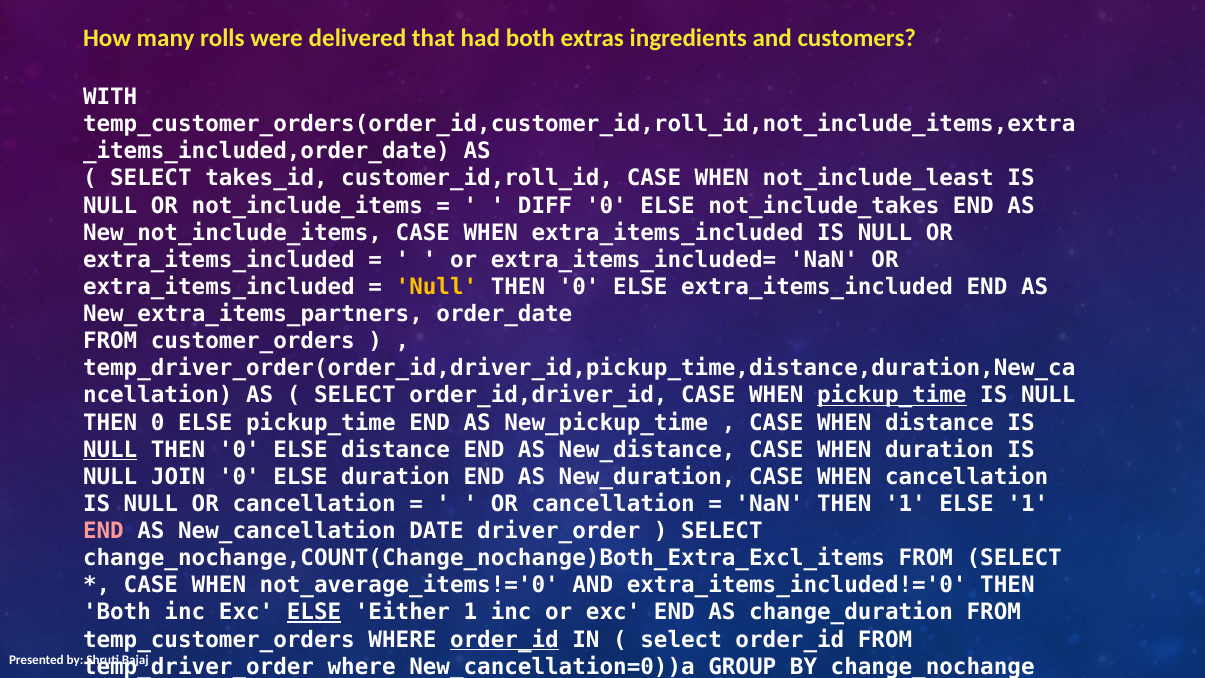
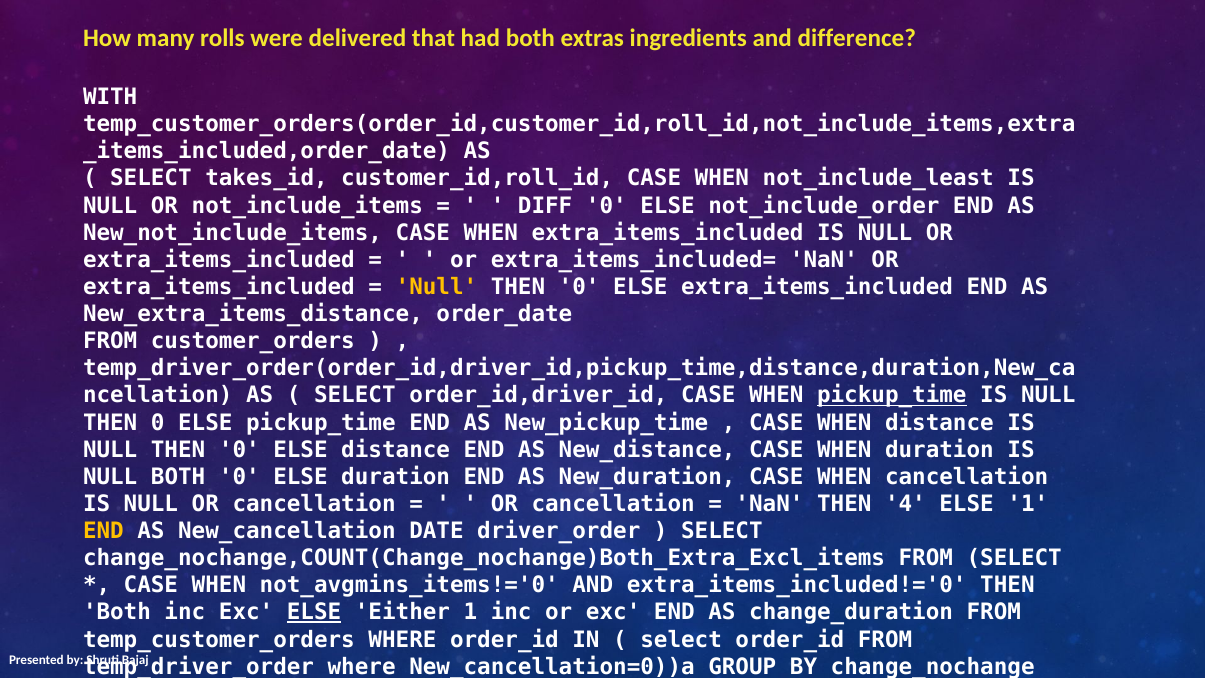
customers: customers -> difference
not_include_takes: not_include_takes -> not_include_order
New_extra_items_partners: New_extra_items_partners -> New_extra_items_distance
NULL at (110, 450) underline: present -> none
NULL JOIN: JOIN -> BOTH
THEN 1: 1 -> 4
END at (103, 531) colour: pink -> yellow
not_average_items!='0: not_average_items!='0 -> not_avgmins_items!='0
order_id at (504, 639) underline: present -> none
